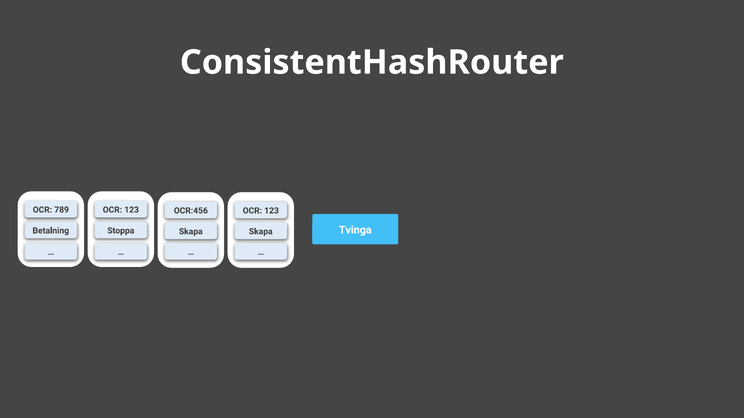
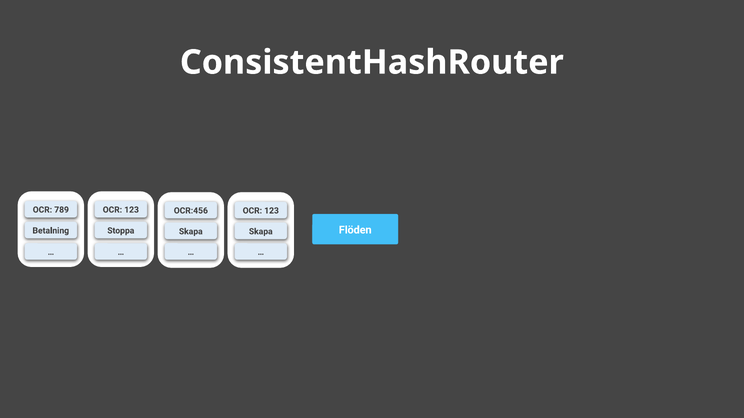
Tvinga: Tvinga -> Flöden
